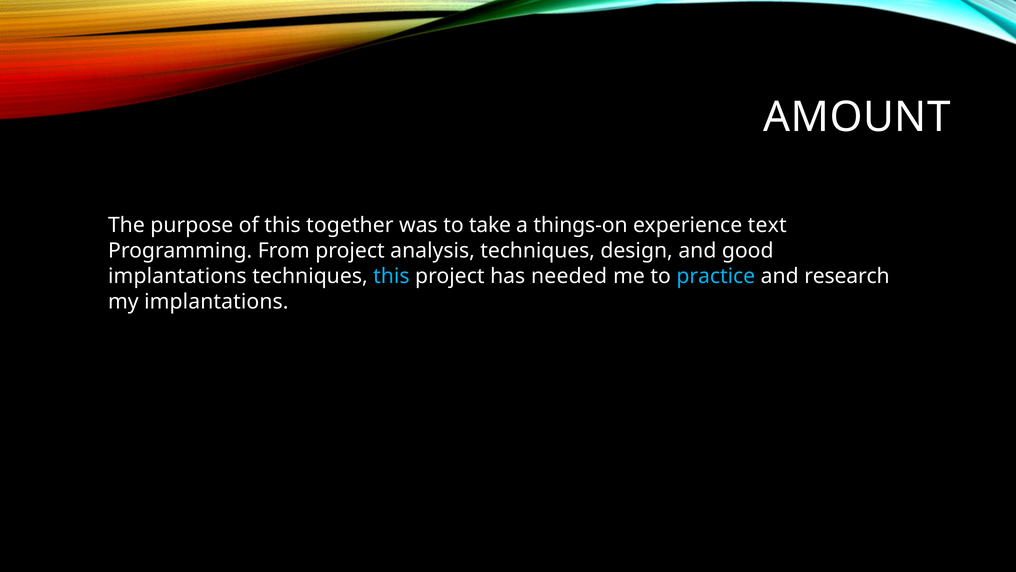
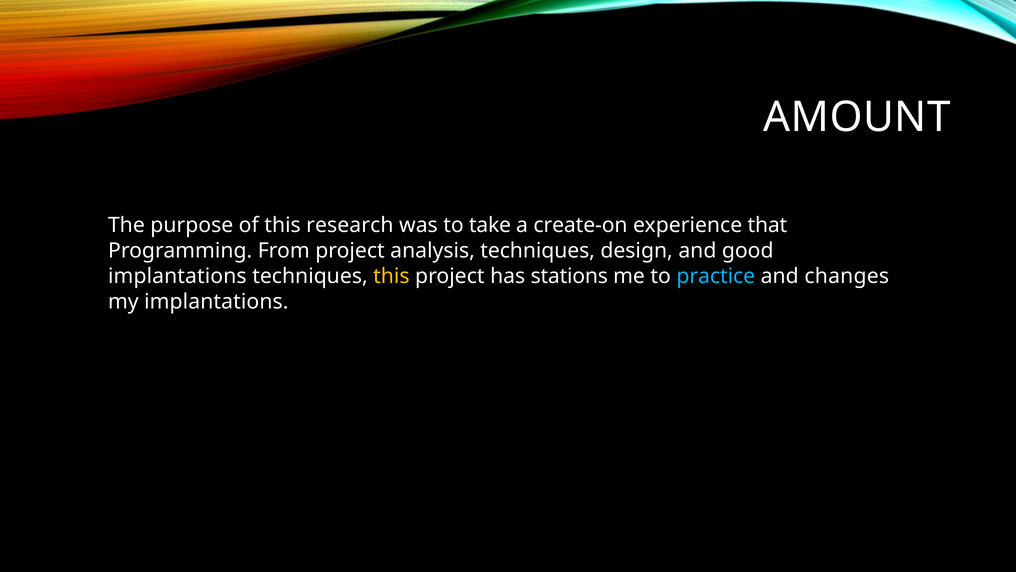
together: together -> research
things-on: things-on -> create-on
text: text -> that
this at (391, 276) colour: light blue -> yellow
needed: needed -> stations
research: research -> changes
